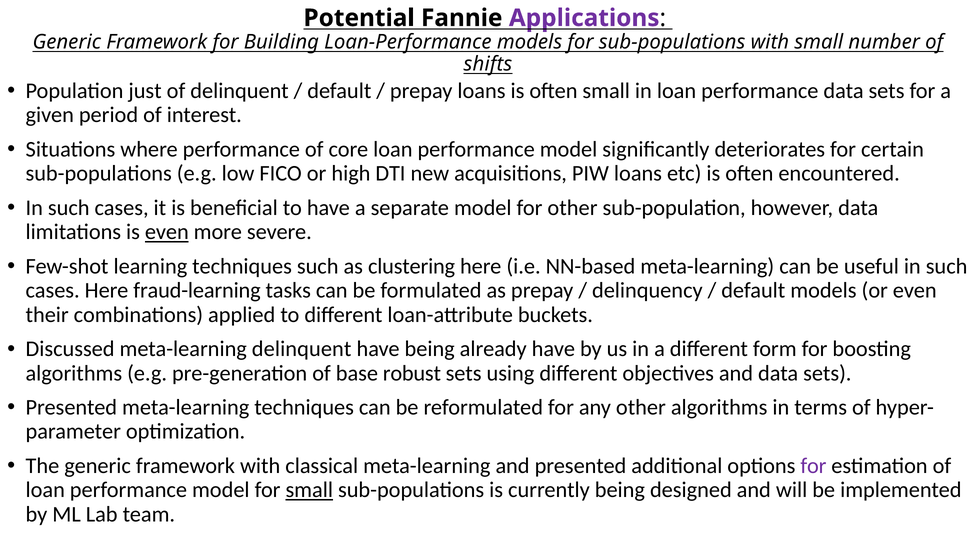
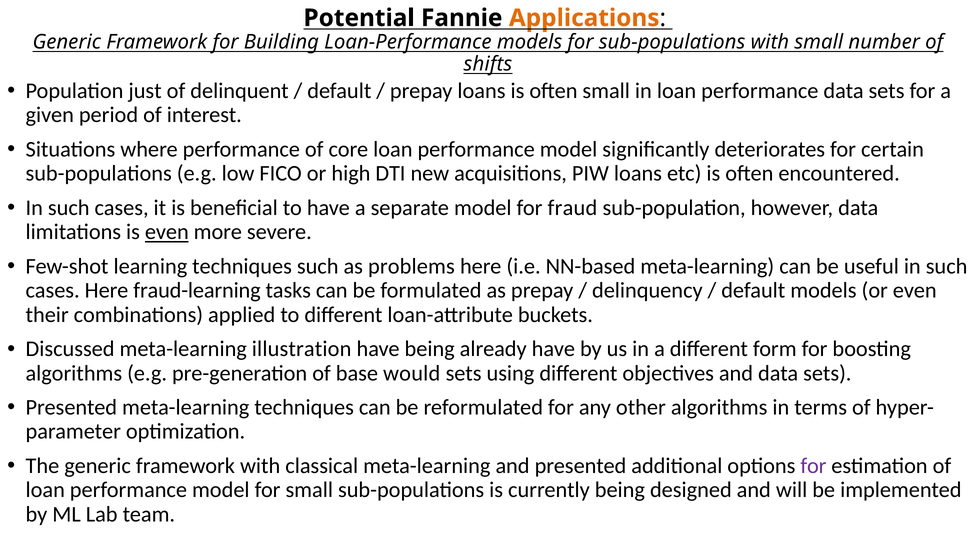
Applications colour: purple -> orange
for other: other -> fraud
clustering: clustering -> problems
meta-learning delinquent: delinquent -> illustration
robust: robust -> would
small at (309, 490) underline: present -> none
